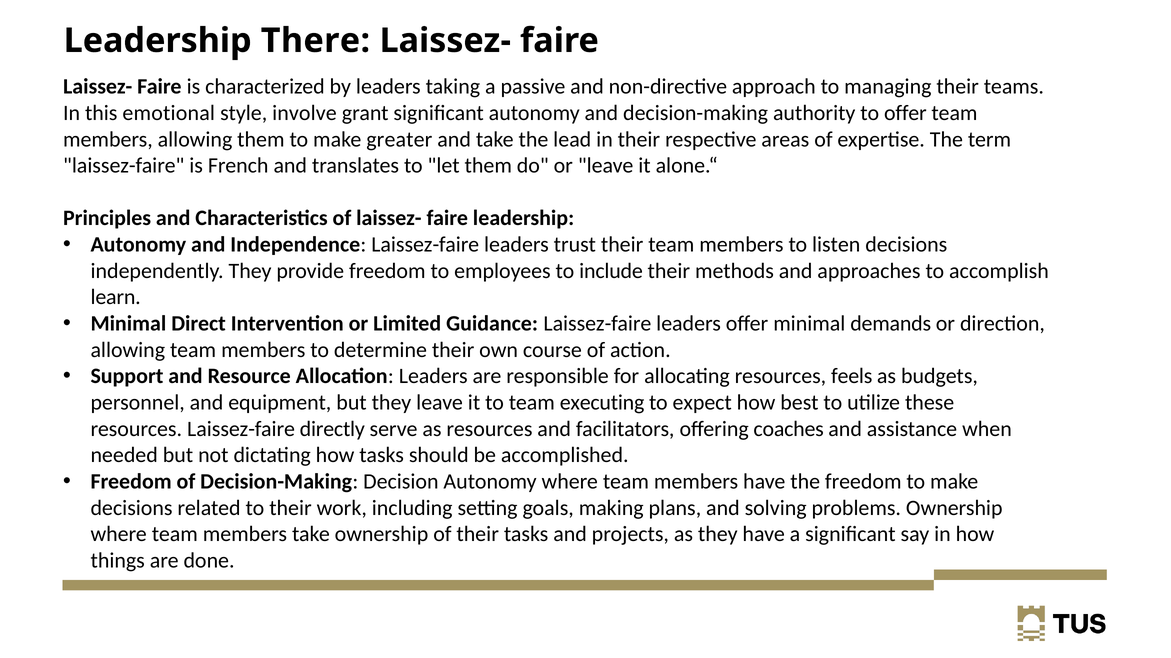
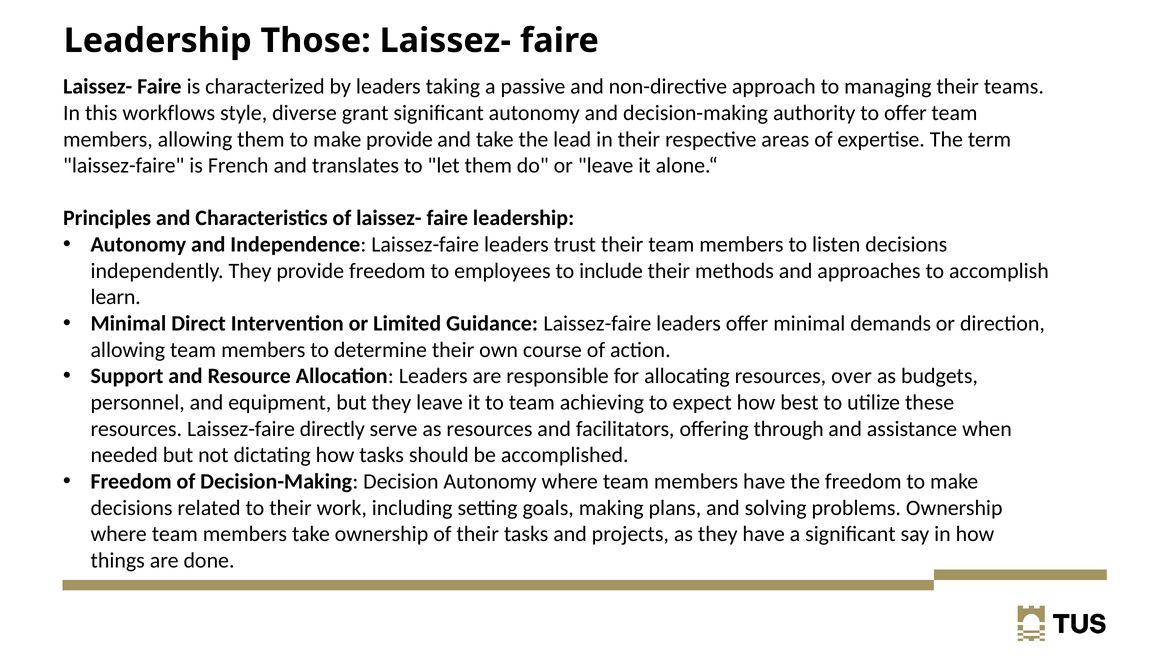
There: There -> Those
emotional: emotional -> workflows
involve: involve -> diverse
make greater: greater -> provide
feels: feels -> over
executing: executing -> achieving
coaches: coaches -> through
